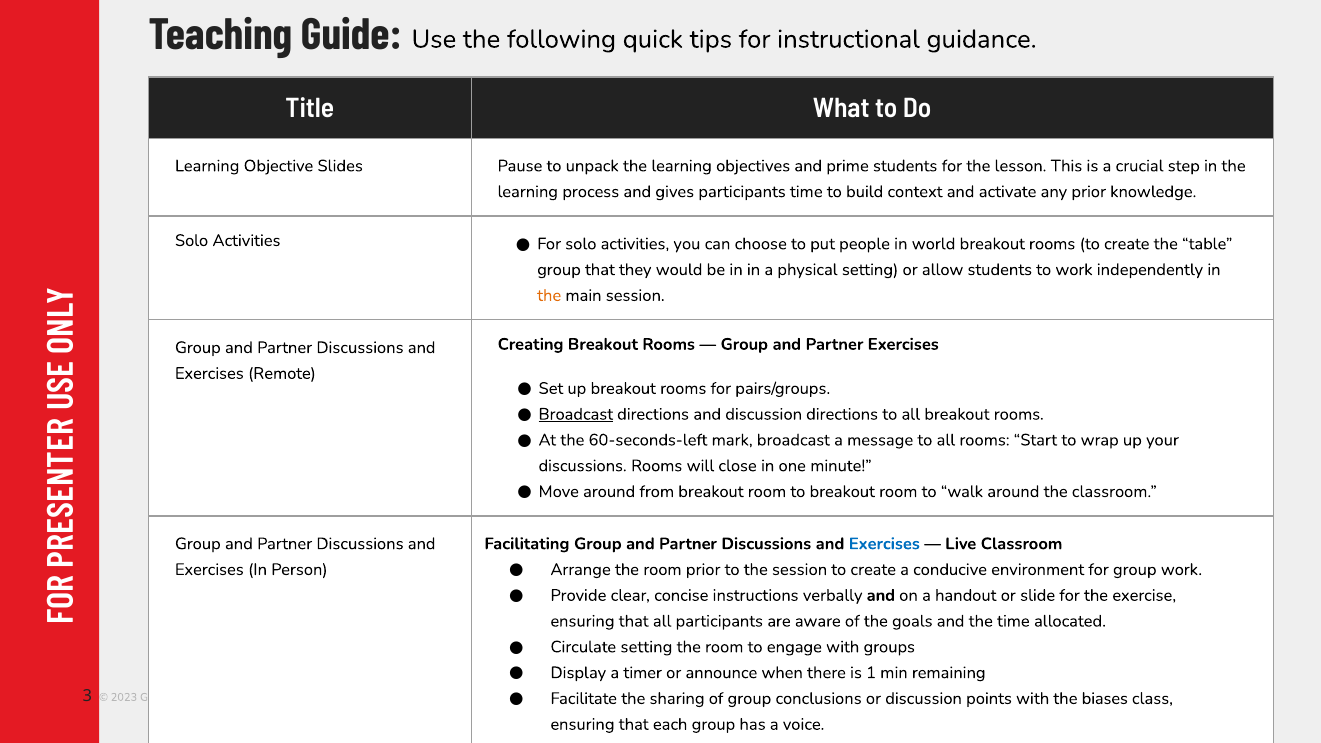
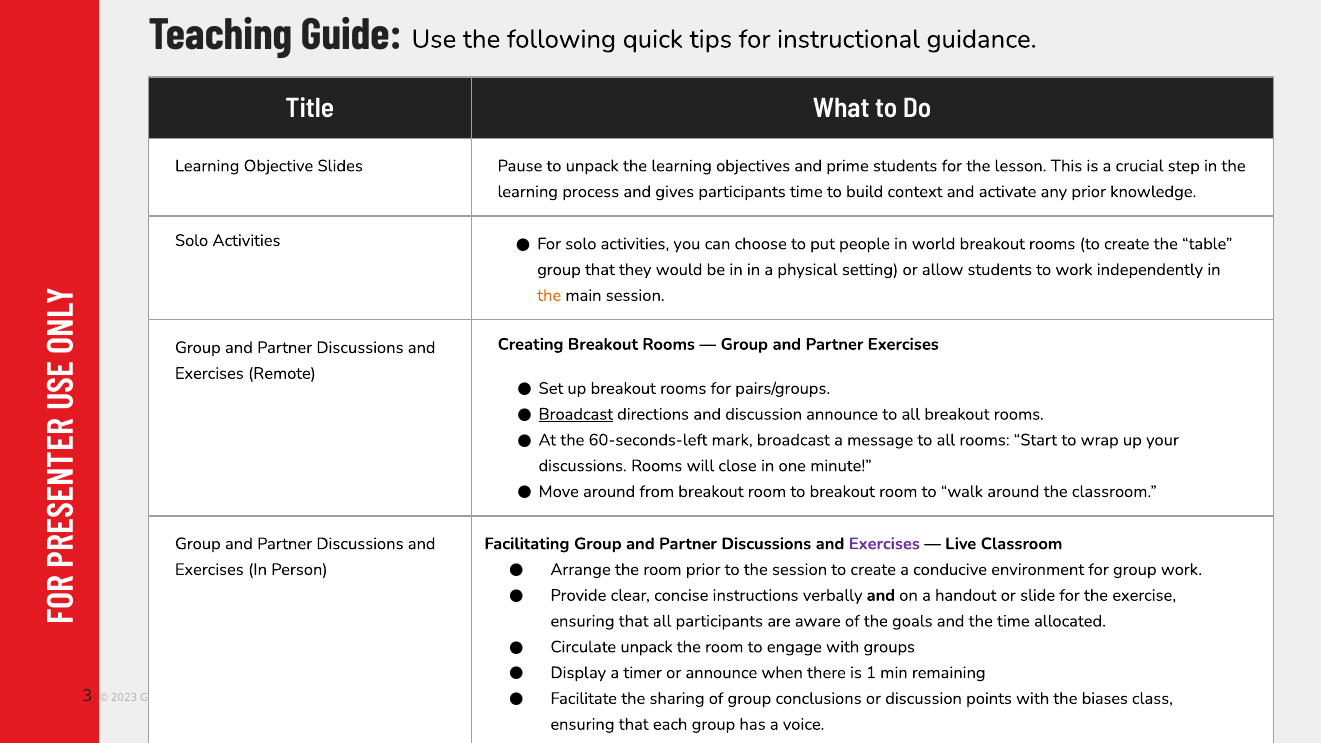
discussion directions: directions -> announce
Exercises at (884, 544) colour: blue -> purple
Circulate setting: setting -> unpack
